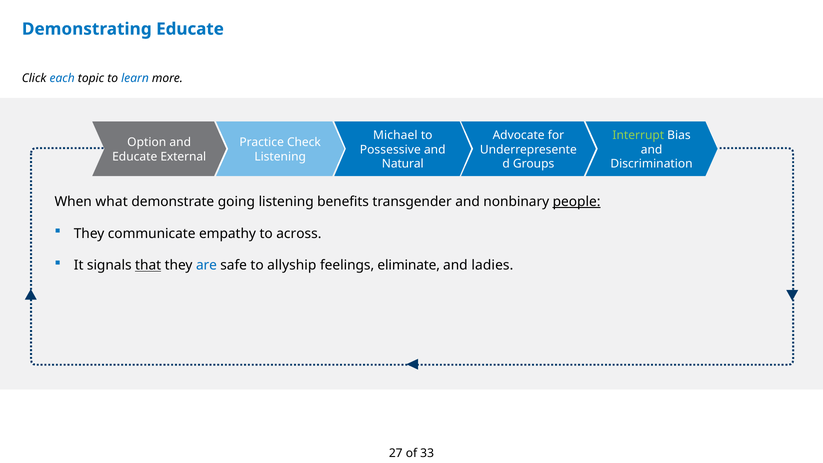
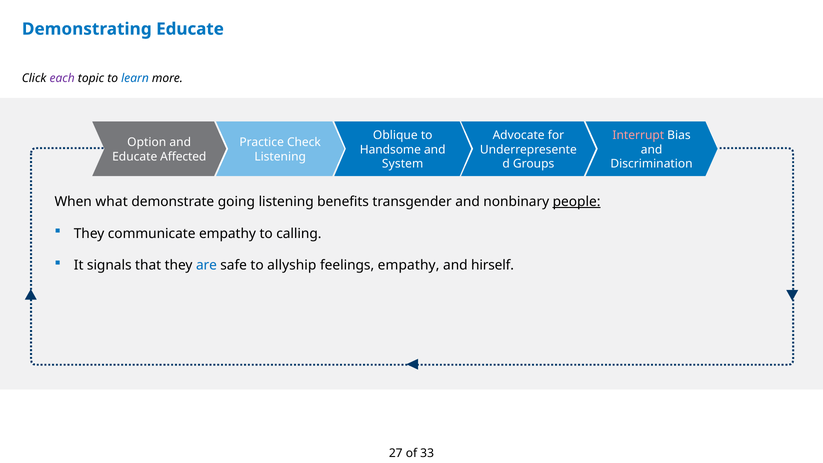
each colour: blue -> purple
Michael: Michael -> Oblique
Interrupt colour: light green -> pink
Possessive: Possessive -> Handsome
External: External -> Affected
Natural: Natural -> System
across: across -> calling
that underline: present -> none
feelings eliminate: eliminate -> empathy
ladies: ladies -> hirself
